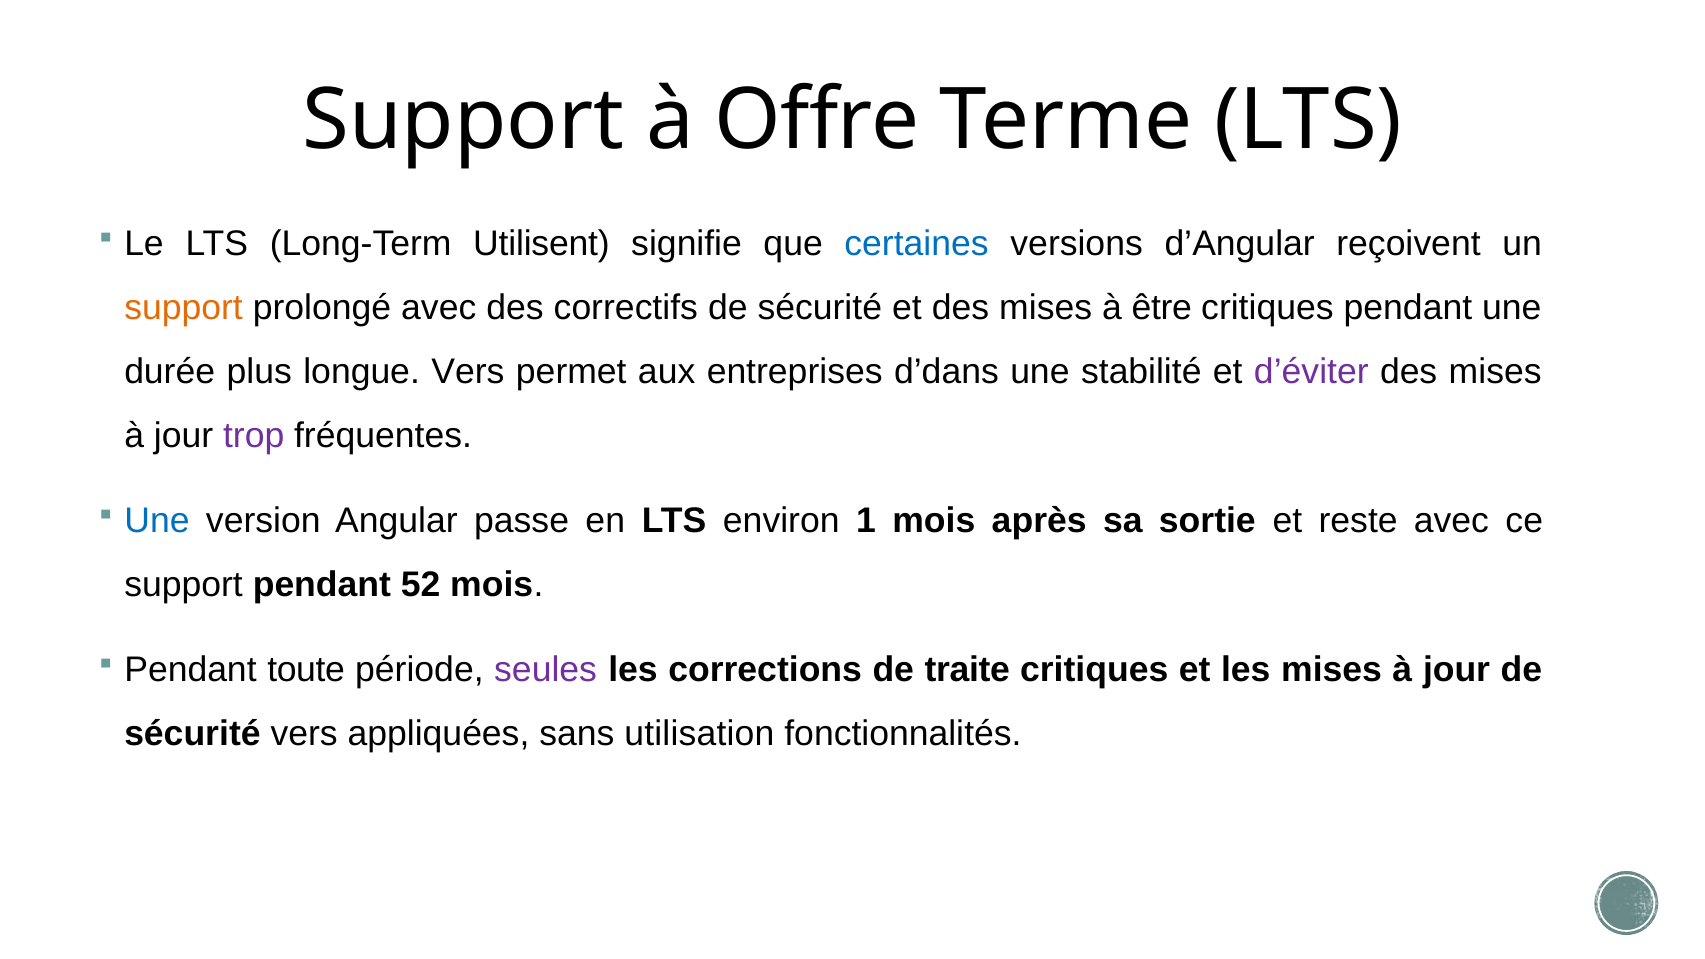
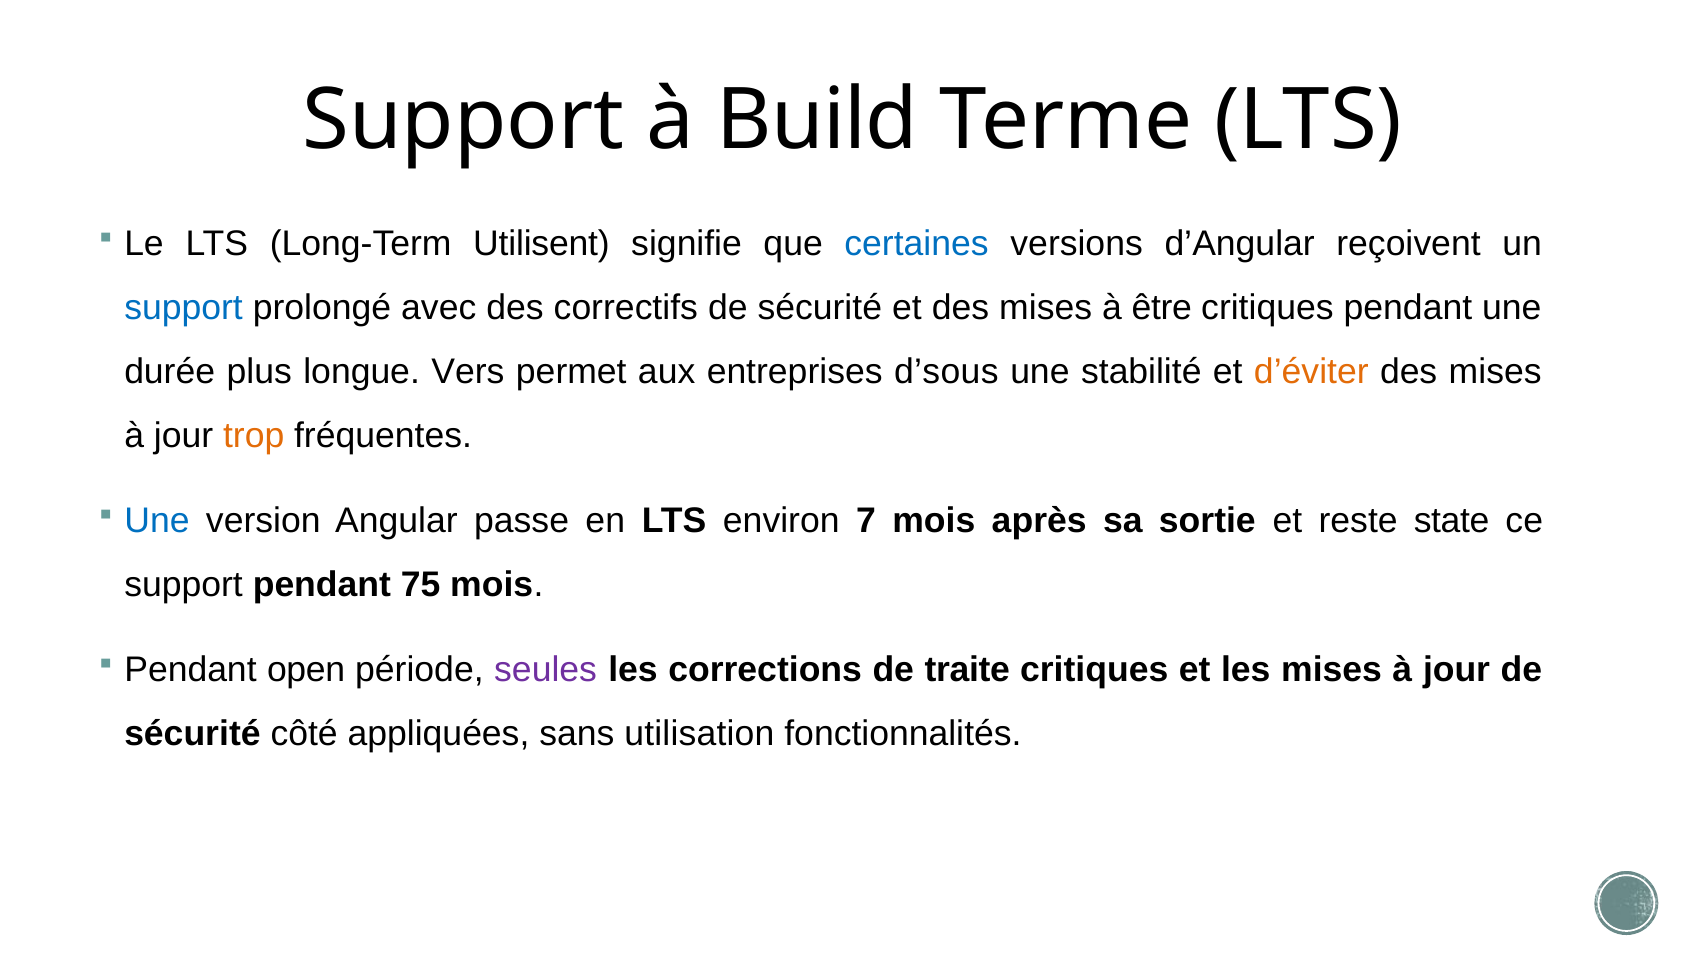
Offre: Offre -> Build
support at (184, 307) colour: orange -> blue
d’dans: d’dans -> d’sous
d’éviter colour: purple -> orange
trop colour: purple -> orange
1: 1 -> 7
reste avec: avec -> state
52: 52 -> 75
toute: toute -> open
sécurité vers: vers -> côté
